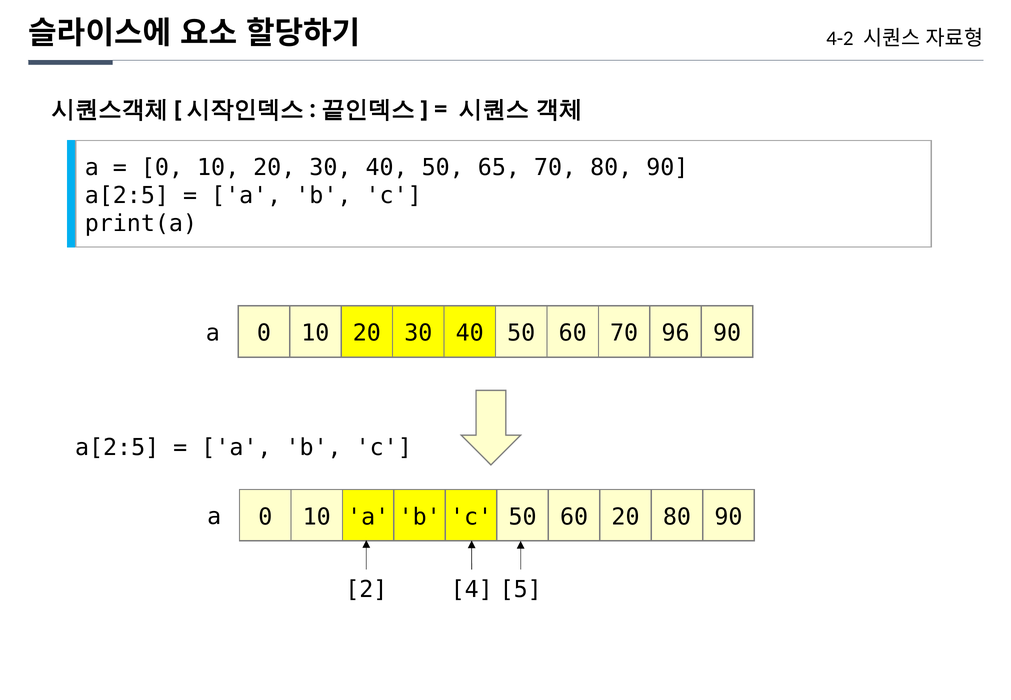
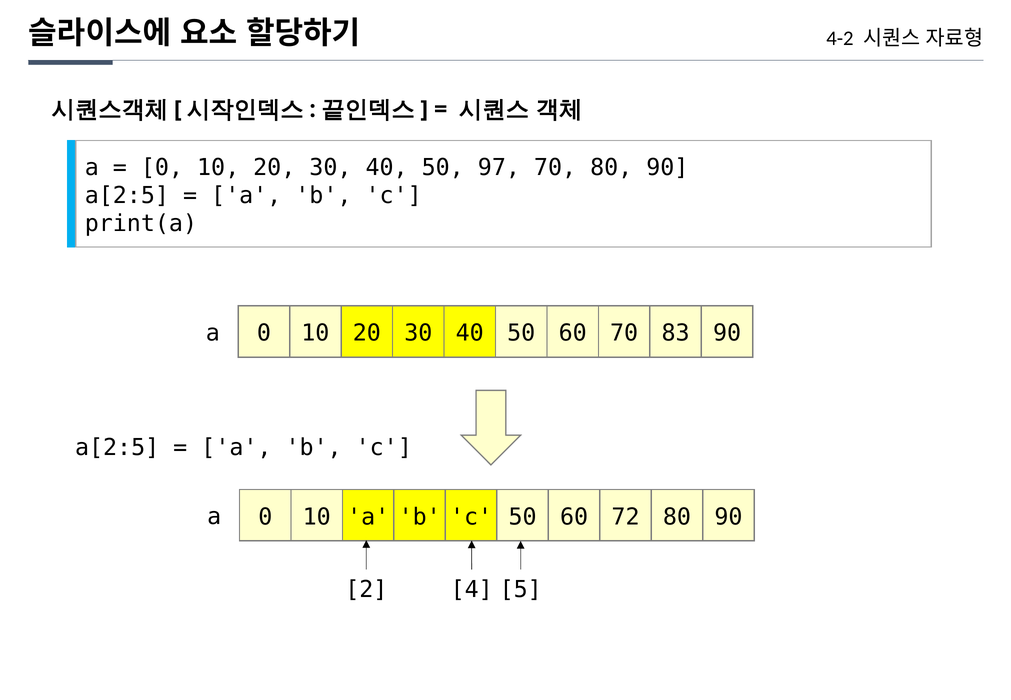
65: 65 -> 97
96: 96 -> 83
60 20: 20 -> 72
